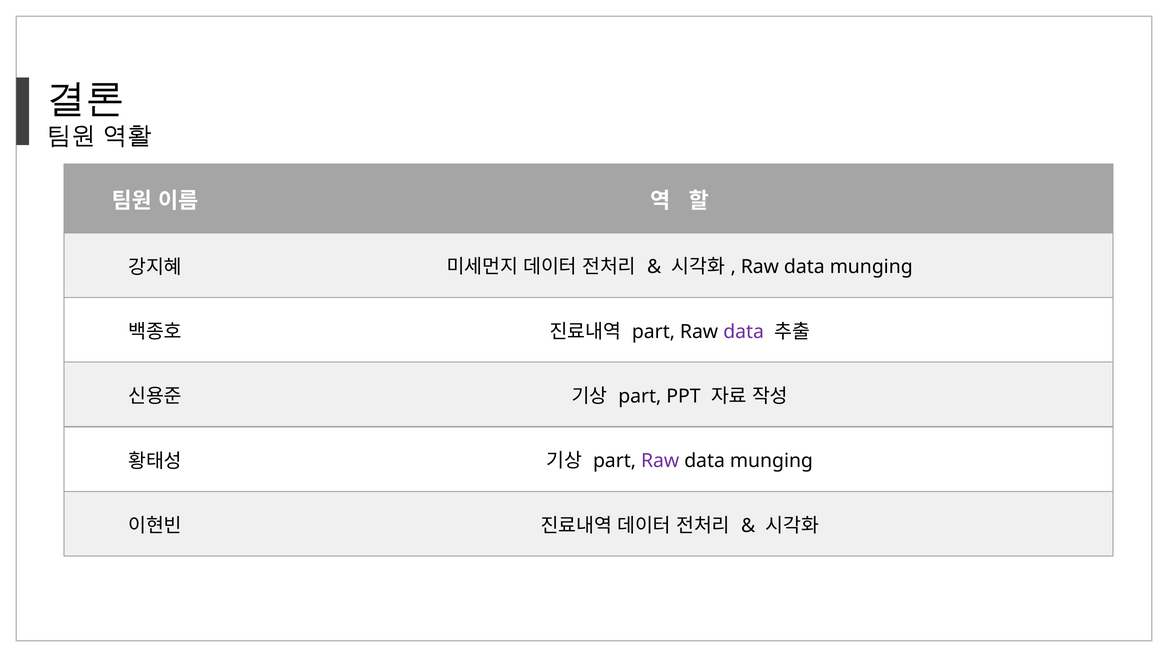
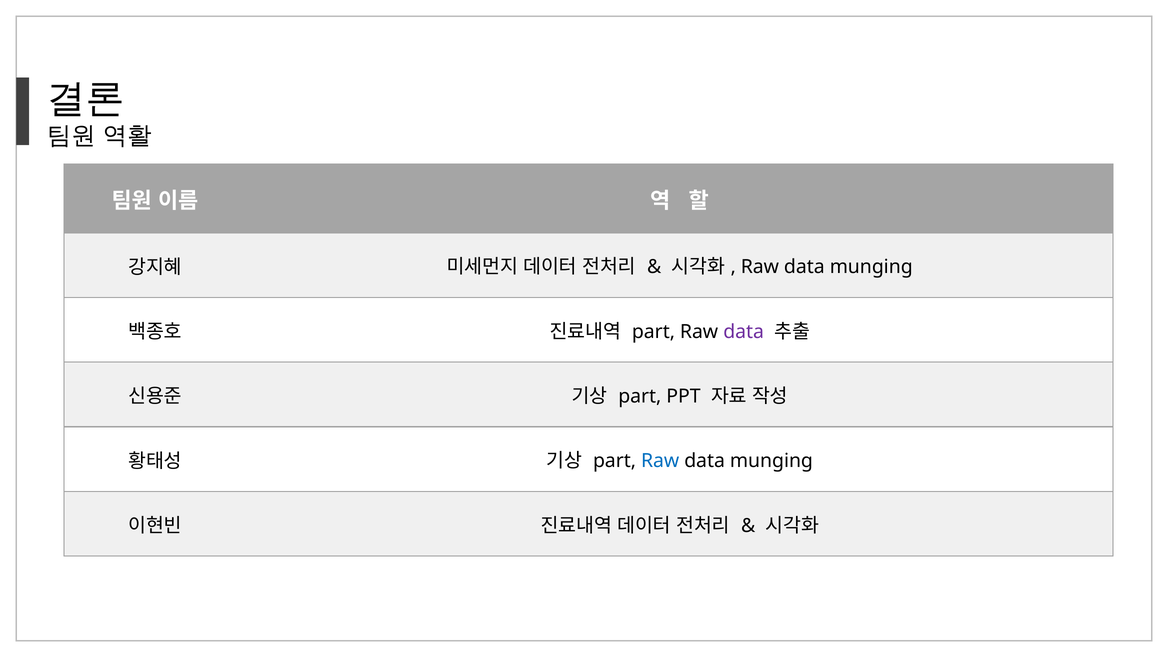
Raw at (660, 461) colour: purple -> blue
